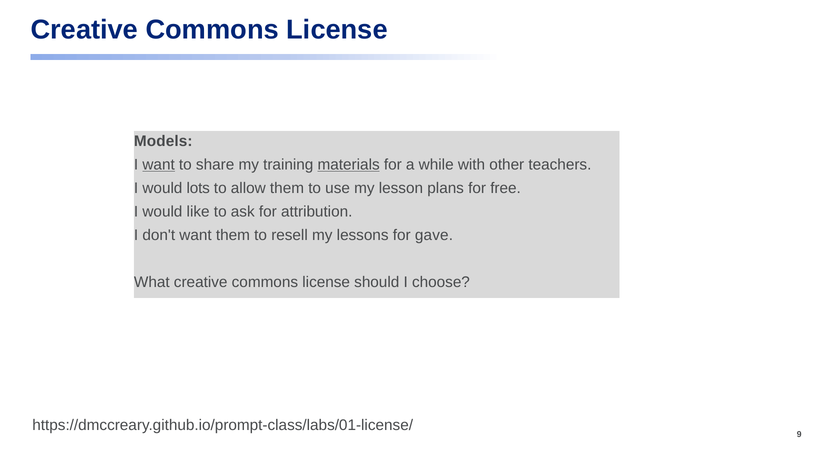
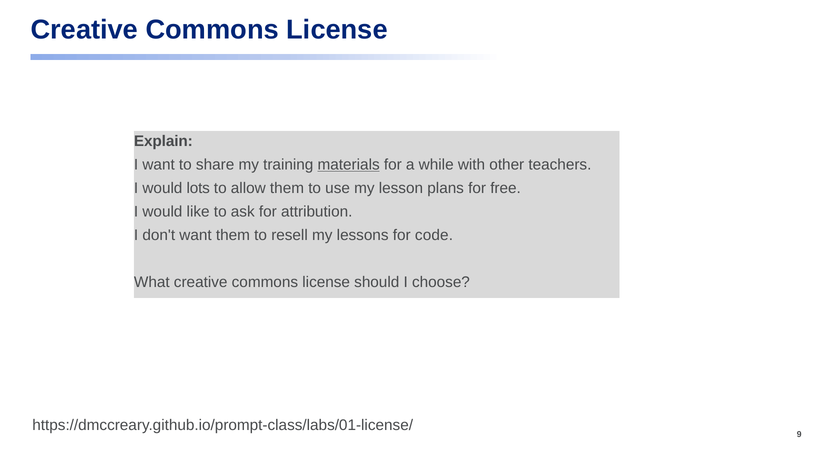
Models: Models -> Explain
want at (159, 165) underline: present -> none
gave: gave -> code
